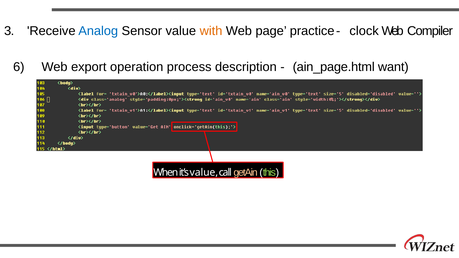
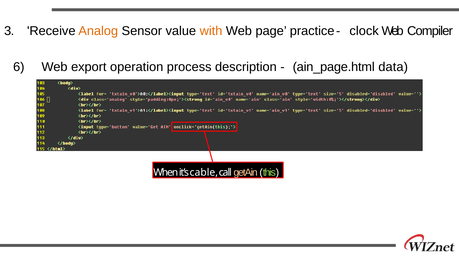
Analog colour: blue -> orange
want: want -> data
it’s value: value -> cable
